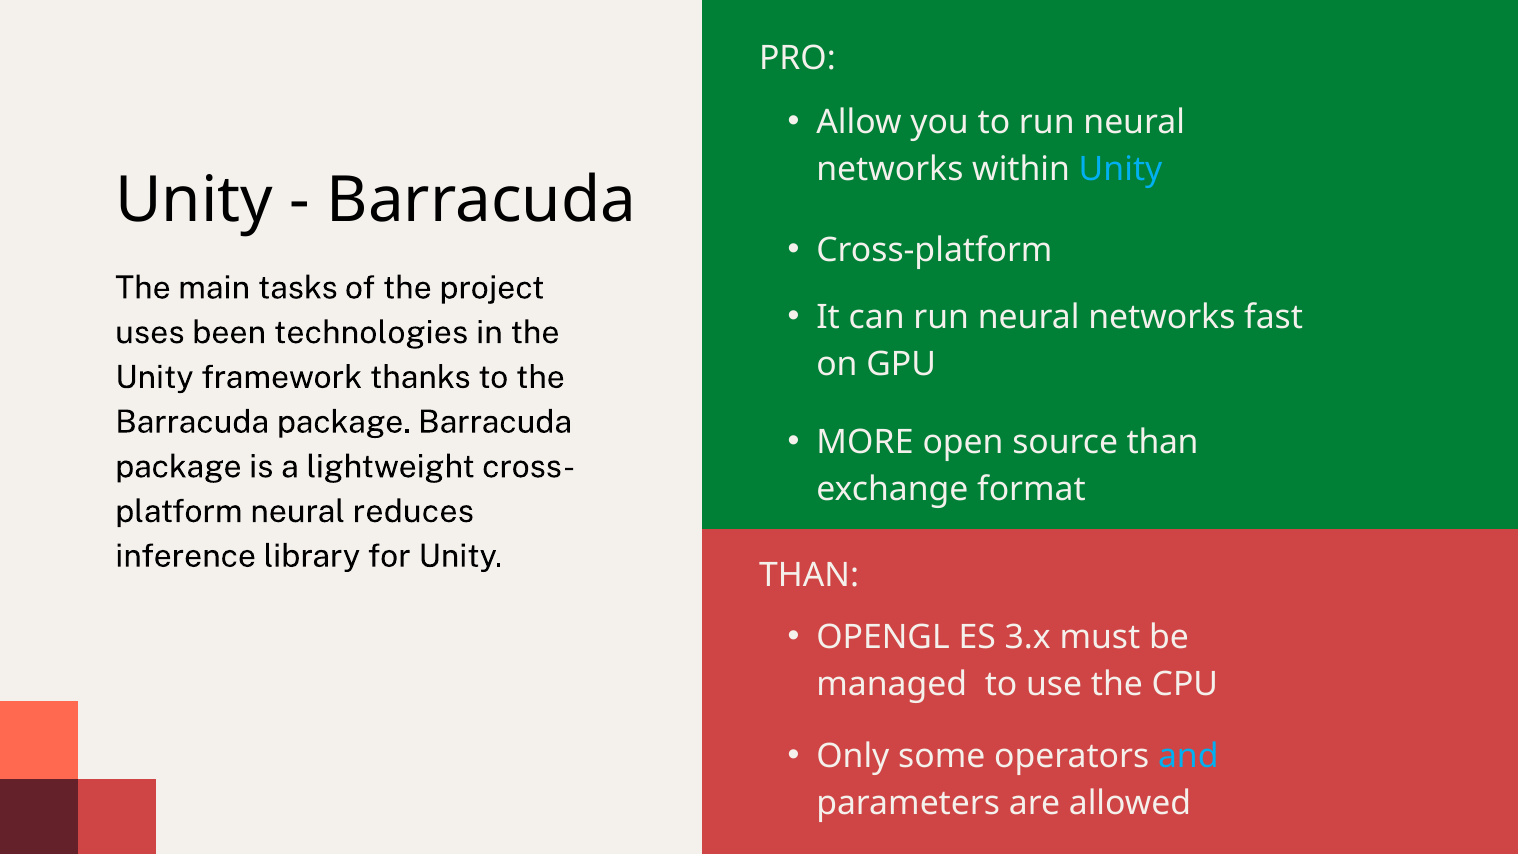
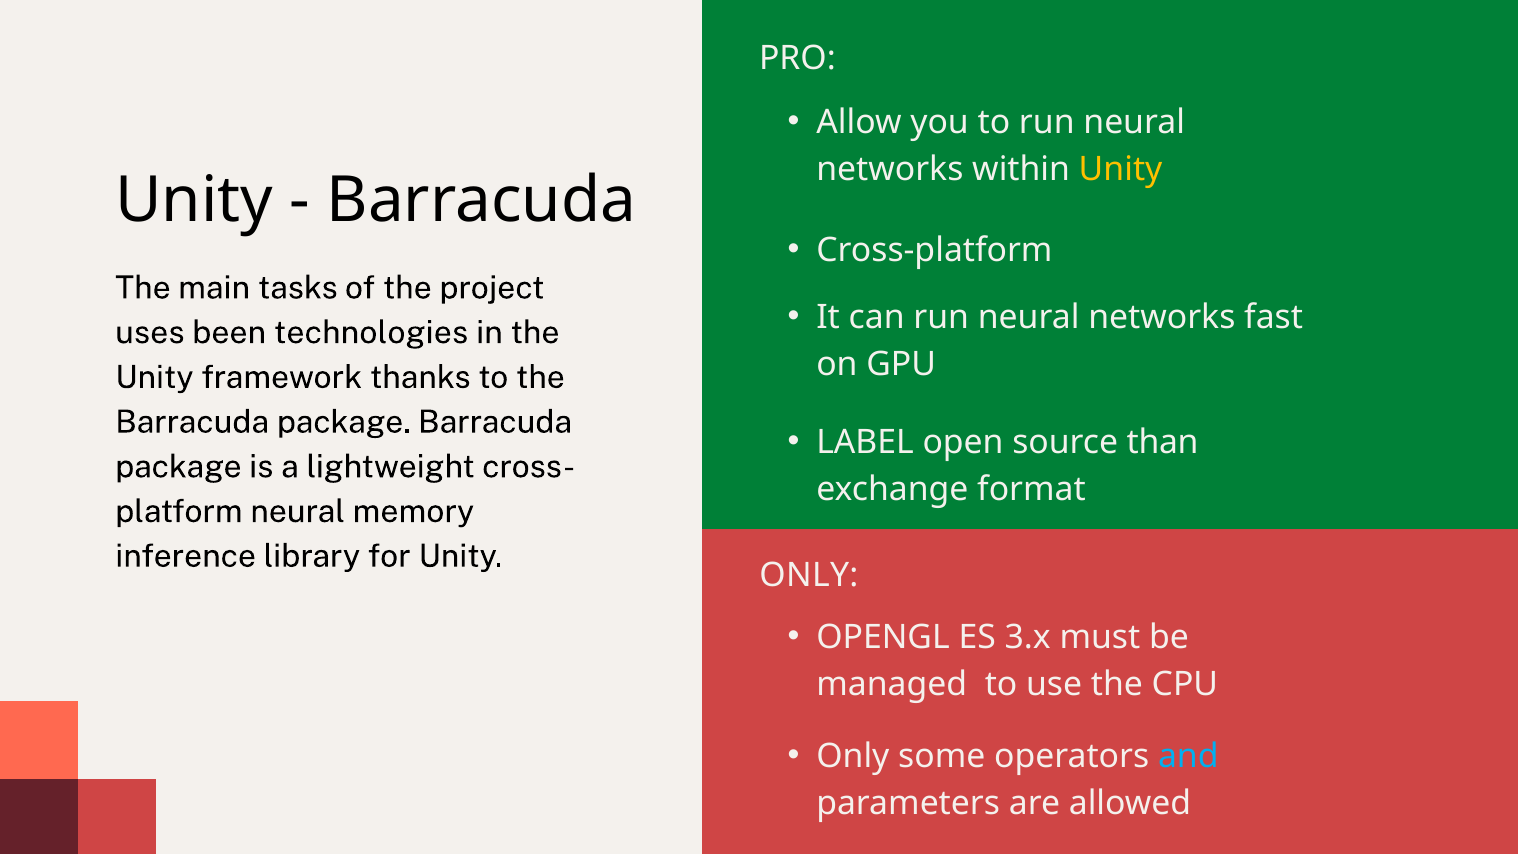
Unity at (1121, 170) colour: light blue -> yellow
MORE: MORE -> LABEL
reduces: reduces -> memory
THAN at (809, 575): THAN -> ONLY
